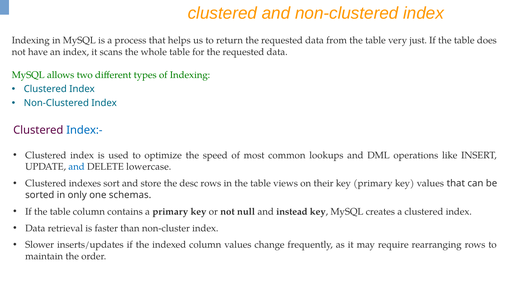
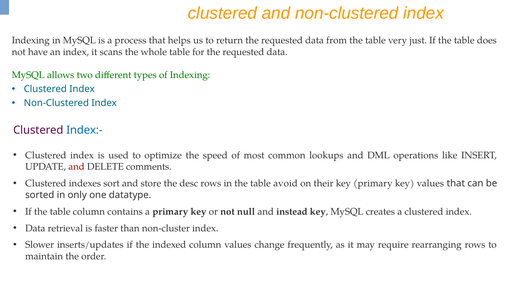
and at (77, 167) colour: blue -> red
lowercase: lowercase -> comments
views: views -> avoid
schemas: schemas -> datatype
